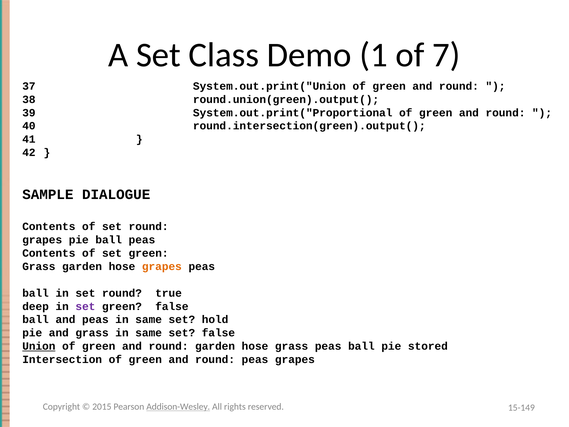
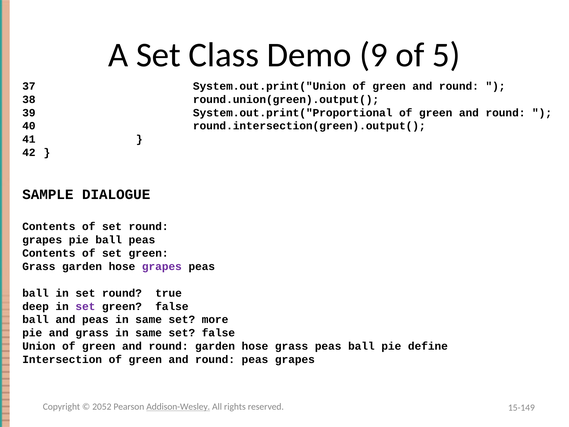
1: 1 -> 9
7: 7 -> 5
grapes at (162, 266) colour: orange -> purple
hold: hold -> more
Union underline: present -> none
stored: stored -> define
2015: 2015 -> 2052
